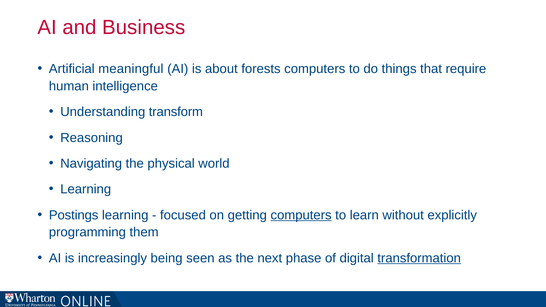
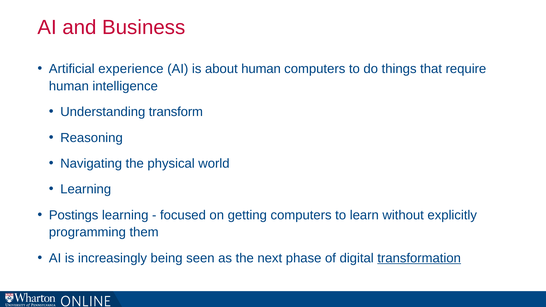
meaningful: meaningful -> experience
about forests: forests -> human
computers at (301, 215) underline: present -> none
